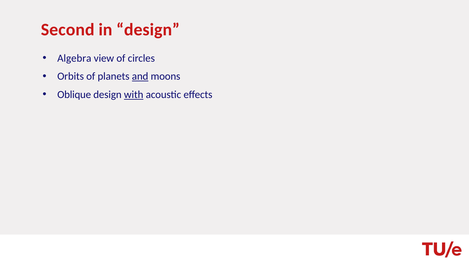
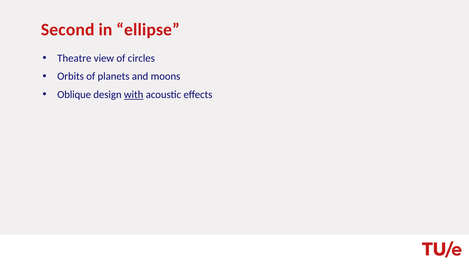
in design: design -> ellipse
Algebra: Algebra -> Theatre
and underline: present -> none
